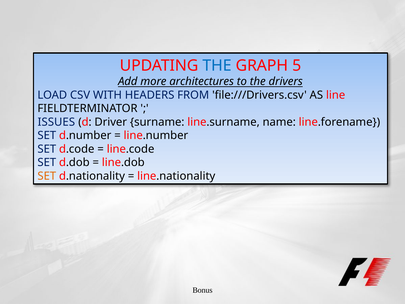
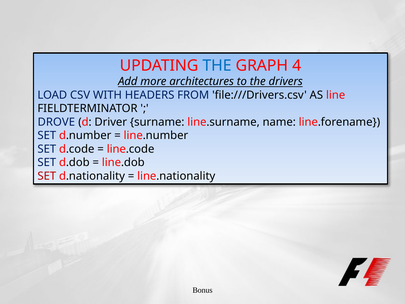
5: 5 -> 4
ISSUES: ISSUES -> DROVE
SET at (47, 176) colour: orange -> red
